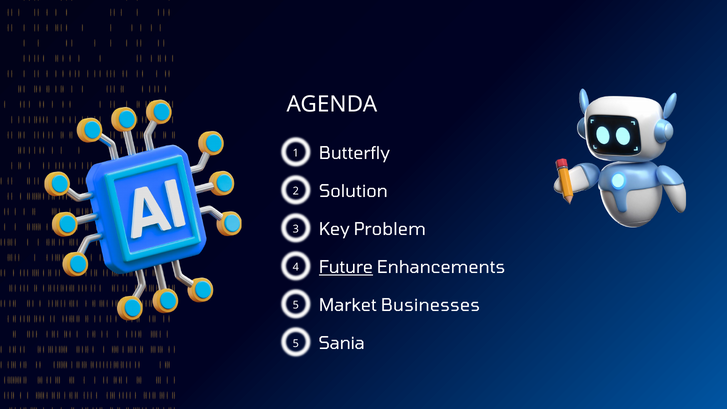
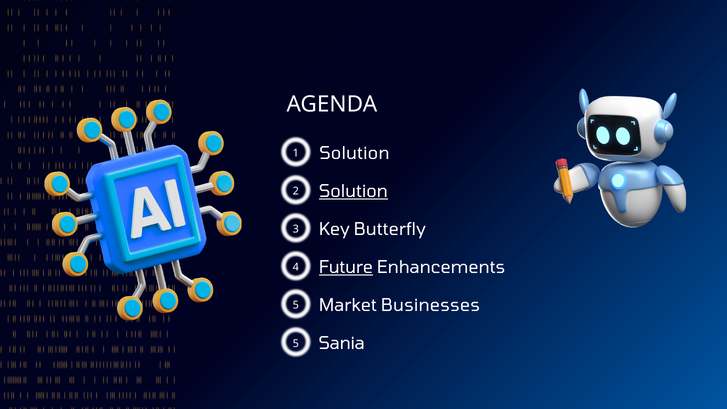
Butterfly at (354, 153): Butterfly -> Solution
Solution at (353, 191) underline: none -> present
Problem: Problem -> Butterfly
